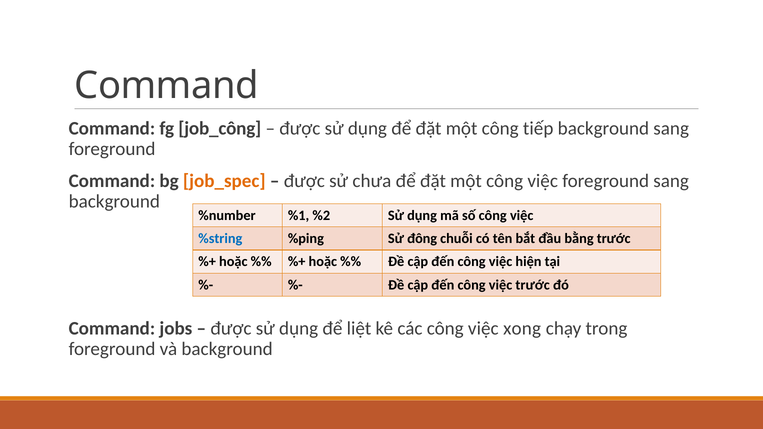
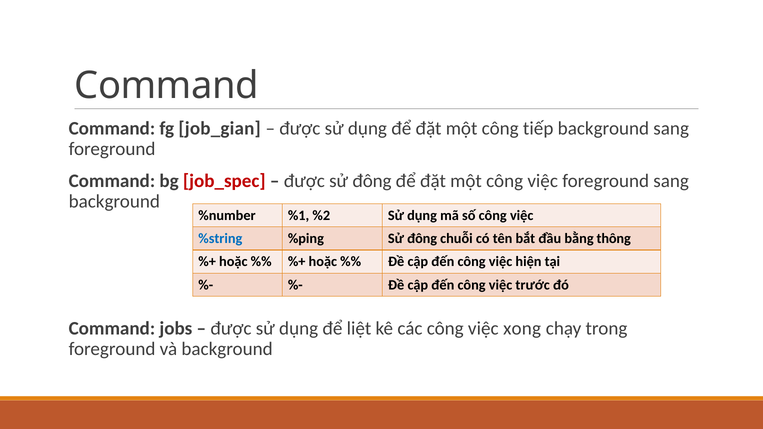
job_công: job_công -> job_gian
job_spec colour: orange -> red
được sử chưa: chưa -> đông
bằng trước: trước -> thông
